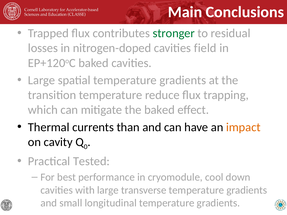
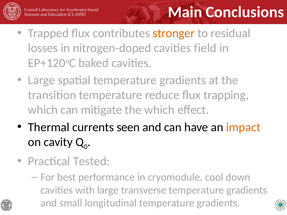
stronger colour: green -> orange
the baked: baked -> which
than: than -> seen
